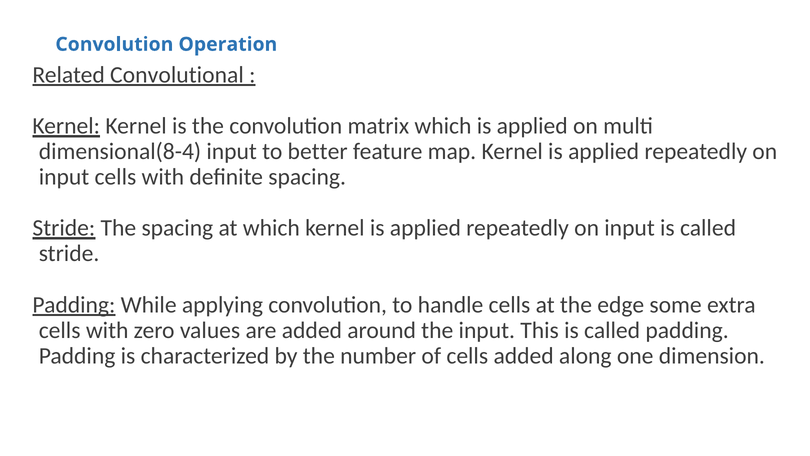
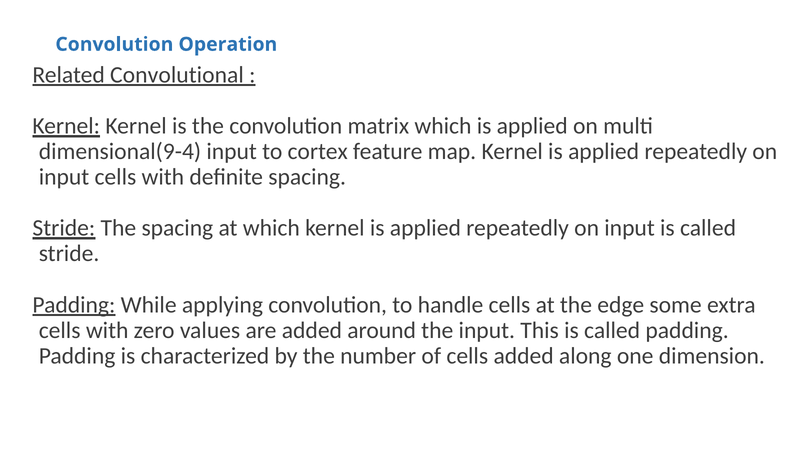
dimensional(8-4: dimensional(8-4 -> dimensional(9-4
better: better -> cortex
